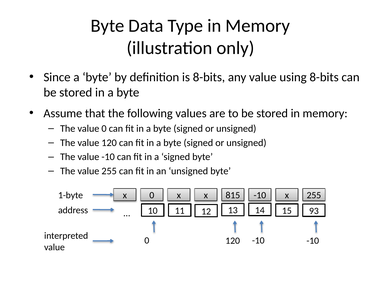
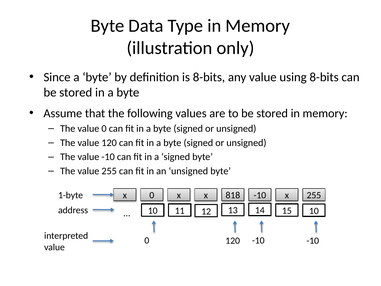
815: 815 -> 818
15 93: 93 -> 10
